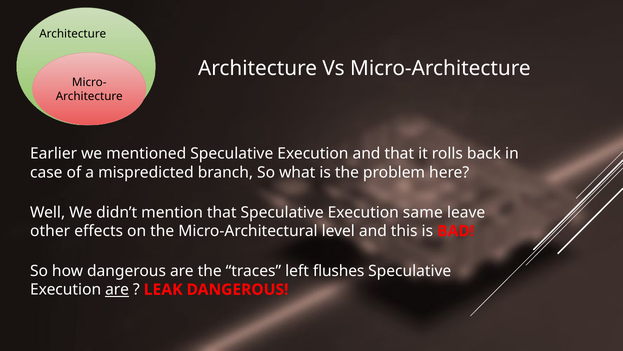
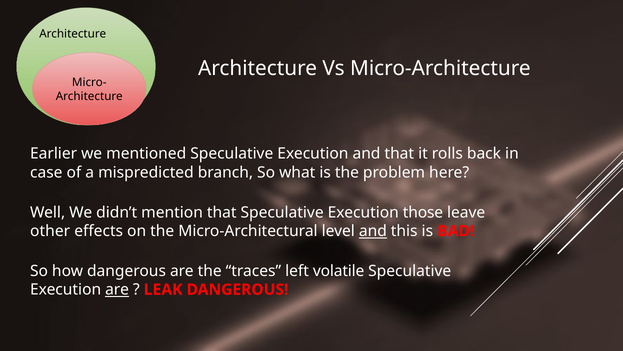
same: same -> those
and at (373, 231) underline: none -> present
flushes: flushes -> volatile
